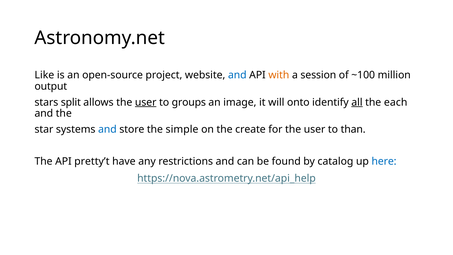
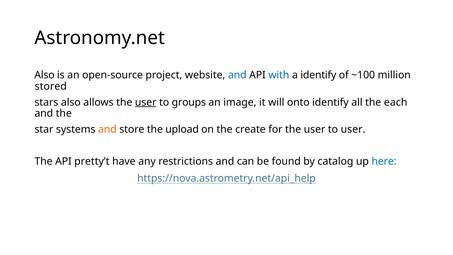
Like at (44, 75): Like -> Also
with colour: orange -> blue
a session: session -> identify
output: output -> stored
stars split: split -> also
all underline: present -> none
and at (107, 129) colour: blue -> orange
simple: simple -> upload
to than: than -> user
